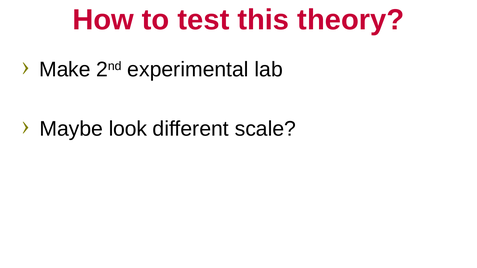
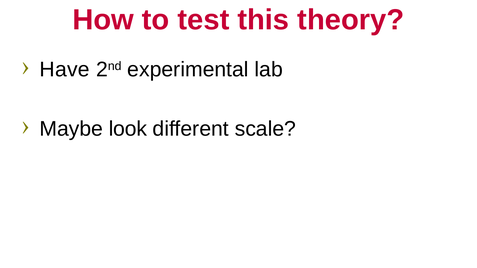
Make: Make -> Have
